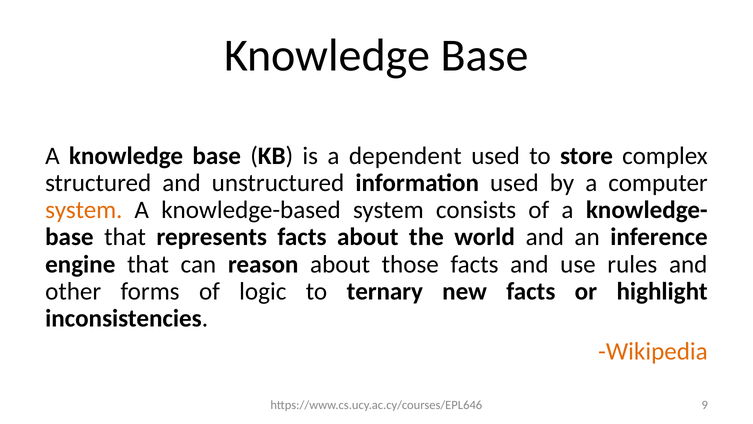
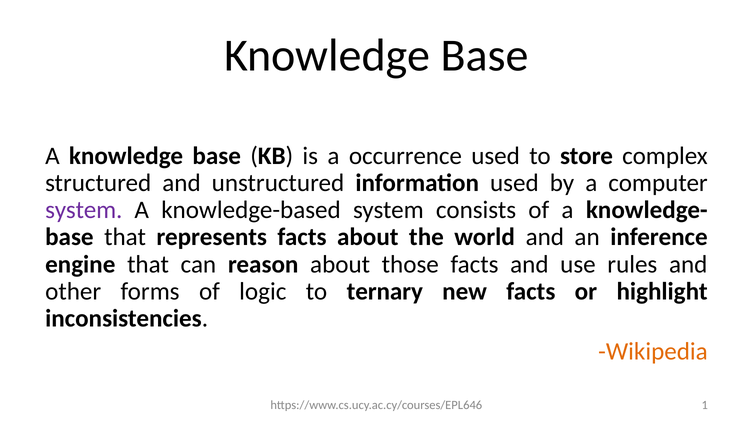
dependent: dependent -> occurrence
system at (84, 210) colour: orange -> purple
9: 9 -> 1
